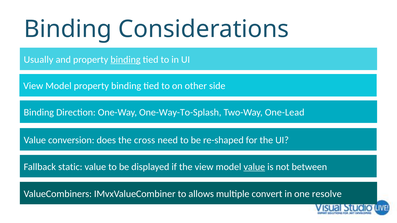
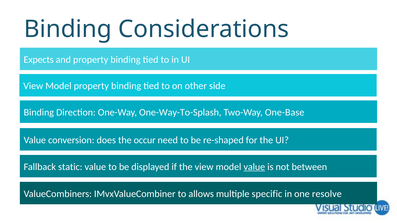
Usually: Usually -> Expects
binding at (126, 60) underline: present -> none
One-Lead: One-Lead -> One-Base
cross: cross -> occur
convert: convert -> specific
